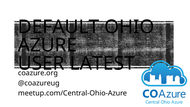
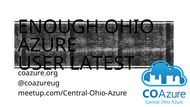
DEFAULT: DEFAULT -> ENOUGH
